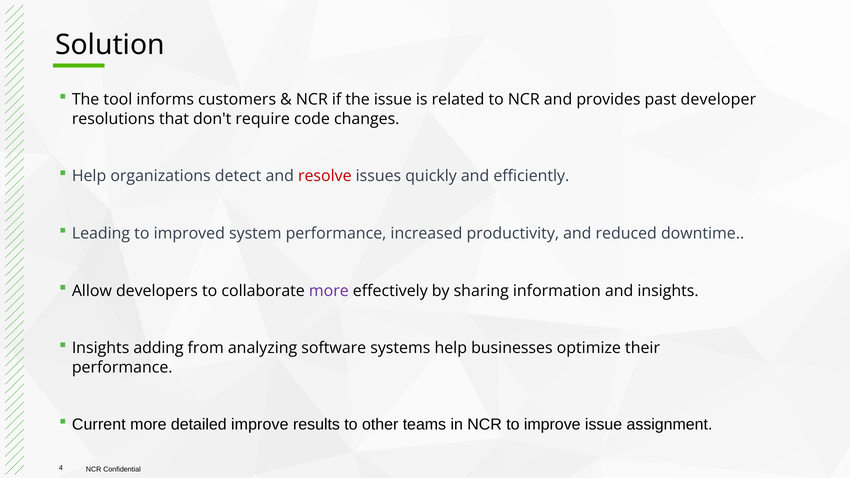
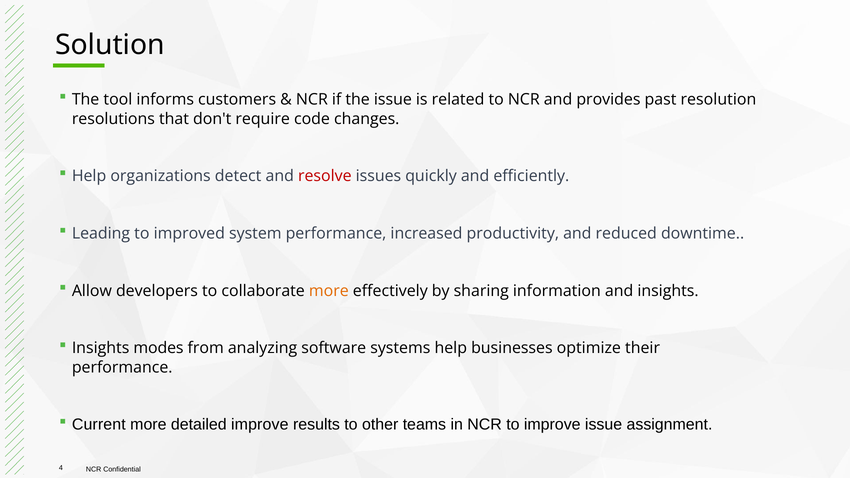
developer: developer -> resolution
more at (329, 291) colour: purple -> orange
adding: adding -> modes
